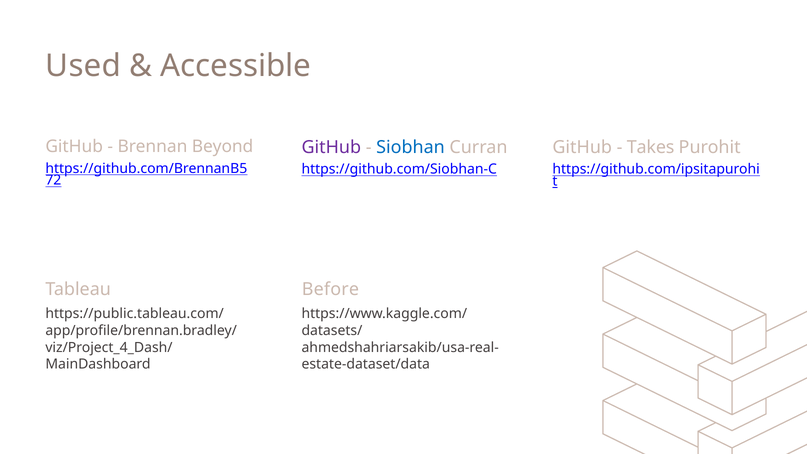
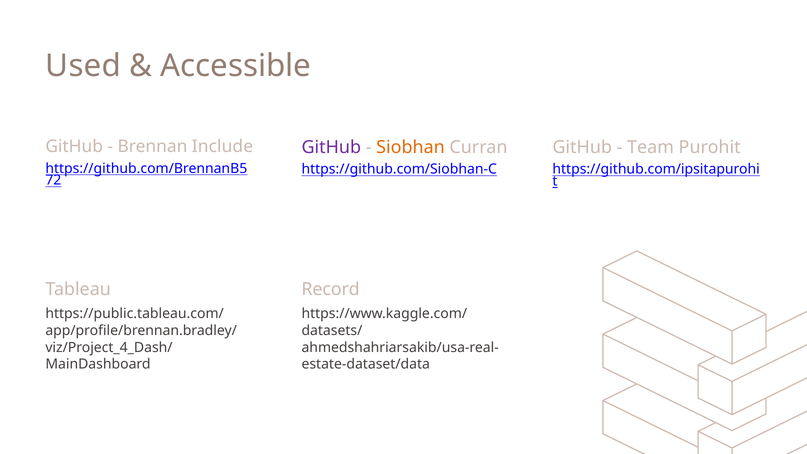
Beyond: Beyond -> Include
Siobhan colour: blue -> orange
Takes: Takes -> Team
Before: Before -> Record
